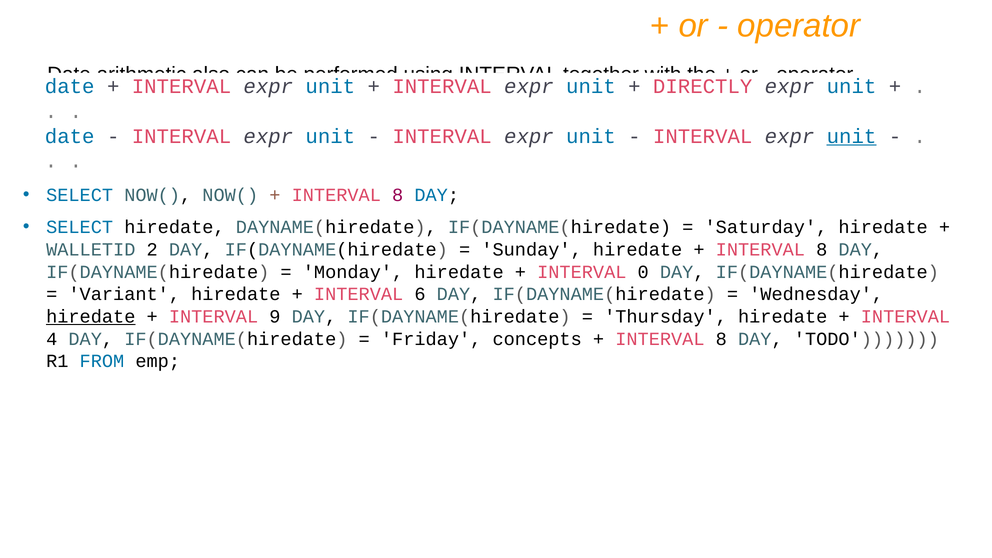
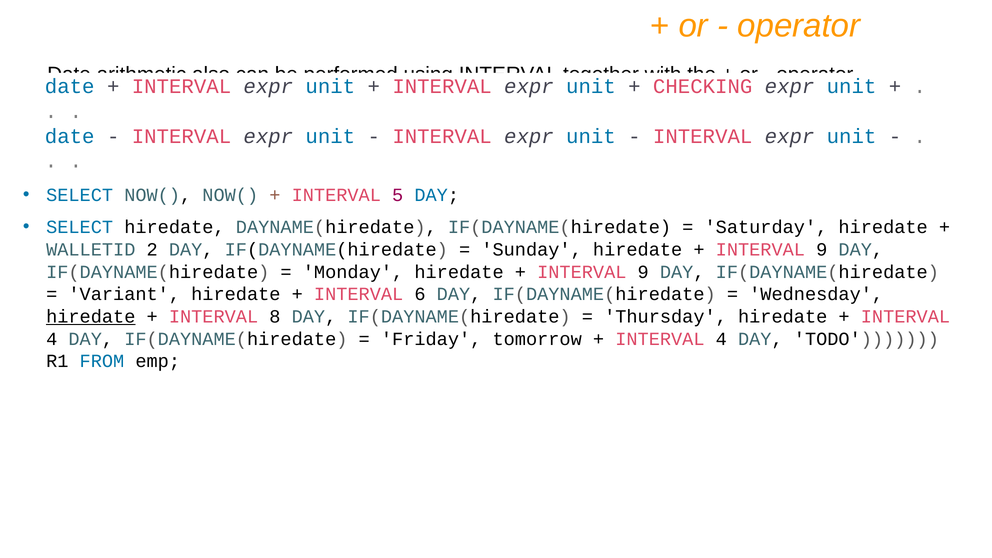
DIRECTLY: DIRECTLY -> CHECKING
unit at (852, 136) underline: present -> none
8 at (398, 195): 8 -> 5
8 at (822, 250): 8 -> 9
0 at (643, 272): 0 -> 9
9: 9 -> 8
concepts: concepts -> tomorrow
8 at (721, 339): 8 -> 4
